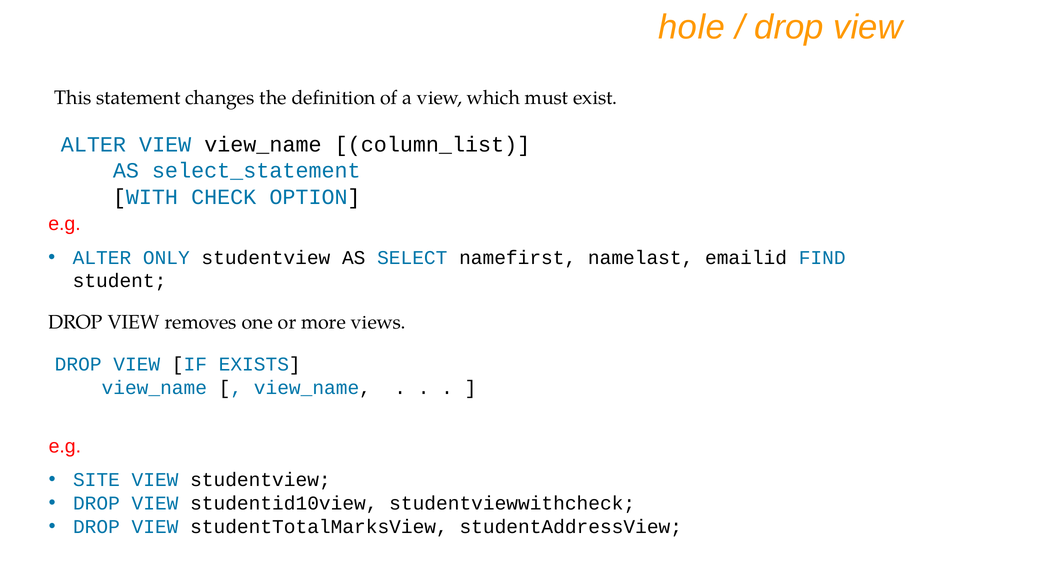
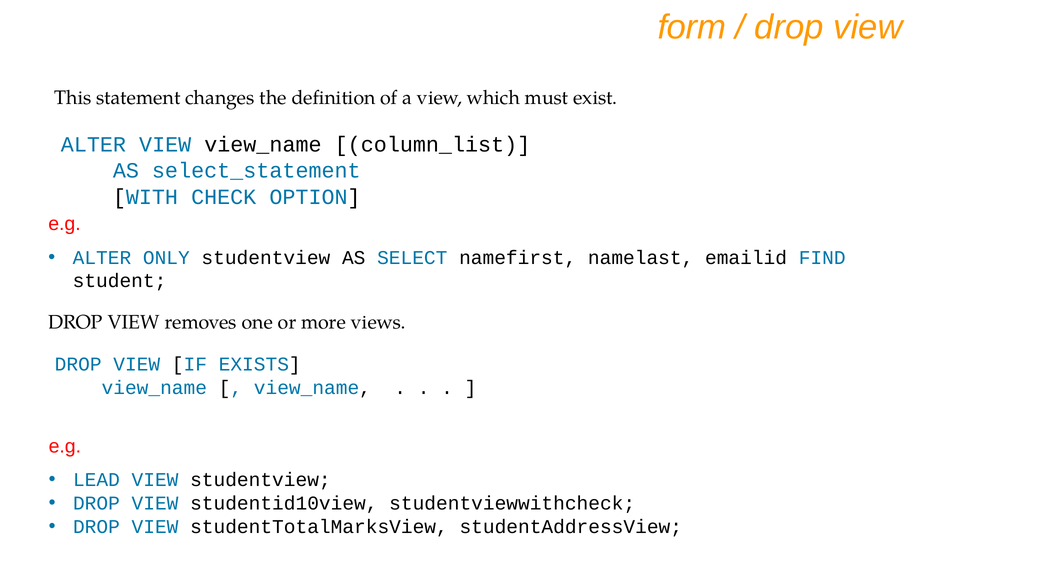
hole: hole -> form
SITE: SITE -> LEAD
